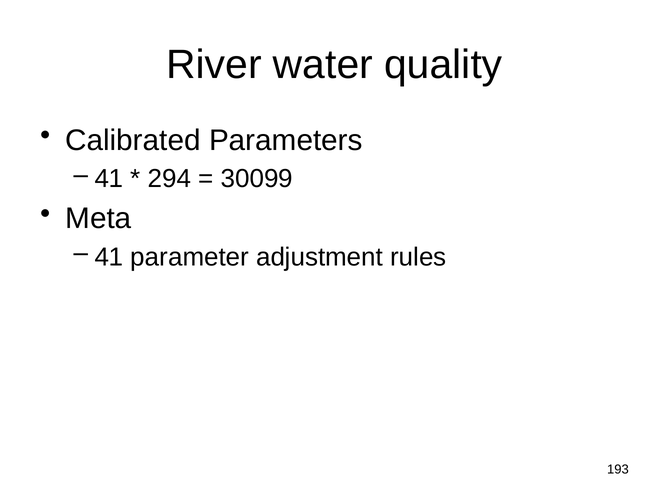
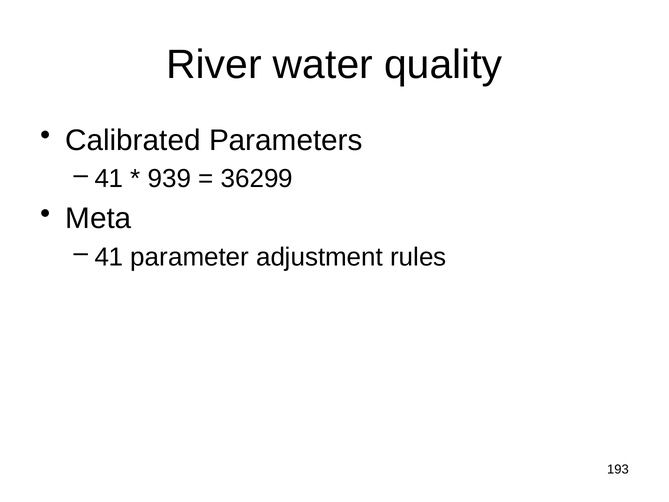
294: 294 -> 939
30099: 30099 -> 36299
